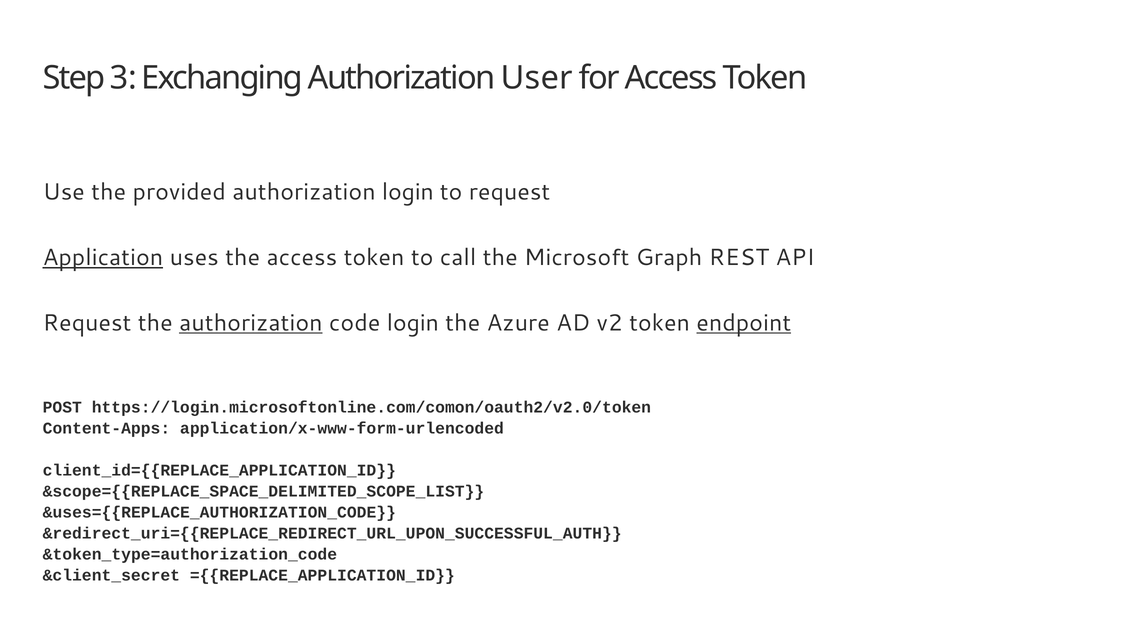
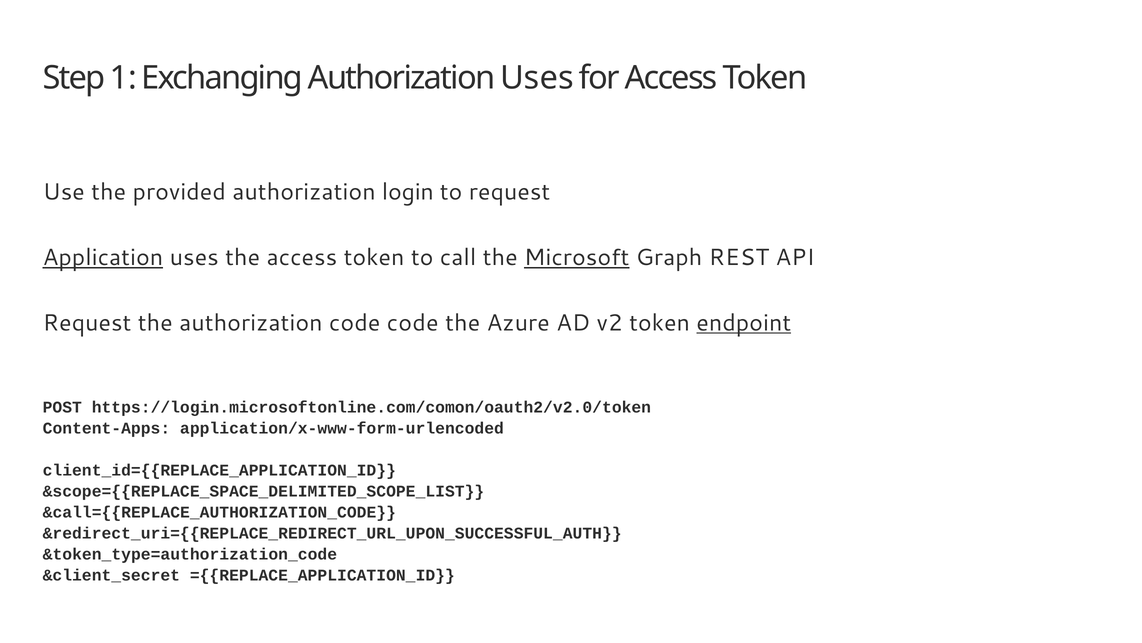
3: 3 -> 1
Authorization User: User -> Uses
Microsoft underline: none -> present
authorization at (251, 323) underline: present -> none
code login: login -> code
&uses={{REPLACE_AUTHORIZATION_CODE: &uses={{REPLACE_AUTHORIZATION_CODE -> &call={{REPLACE_AUTHORIZATION_CODE
